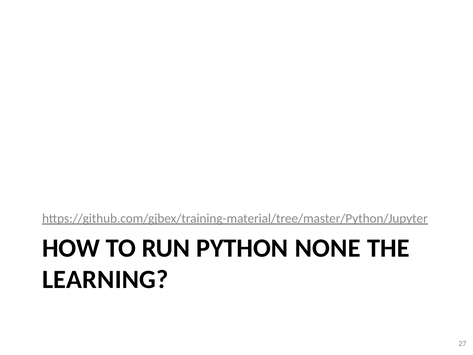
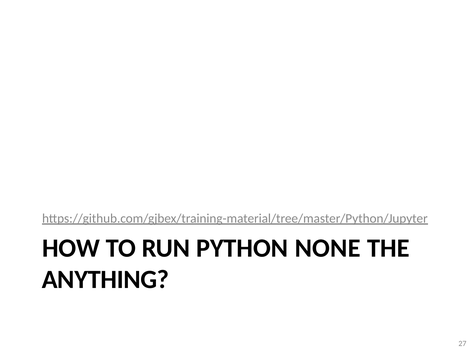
LEARNING: LEARNING -> ANYTHING
